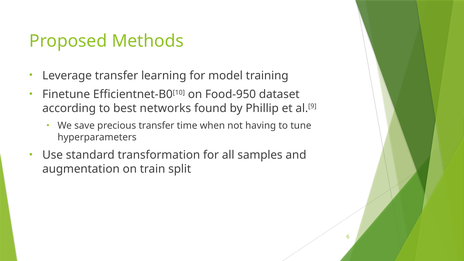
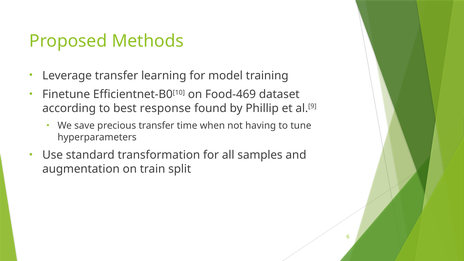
Food-950: Food-950 -> Food-469
networks: networks -> response
